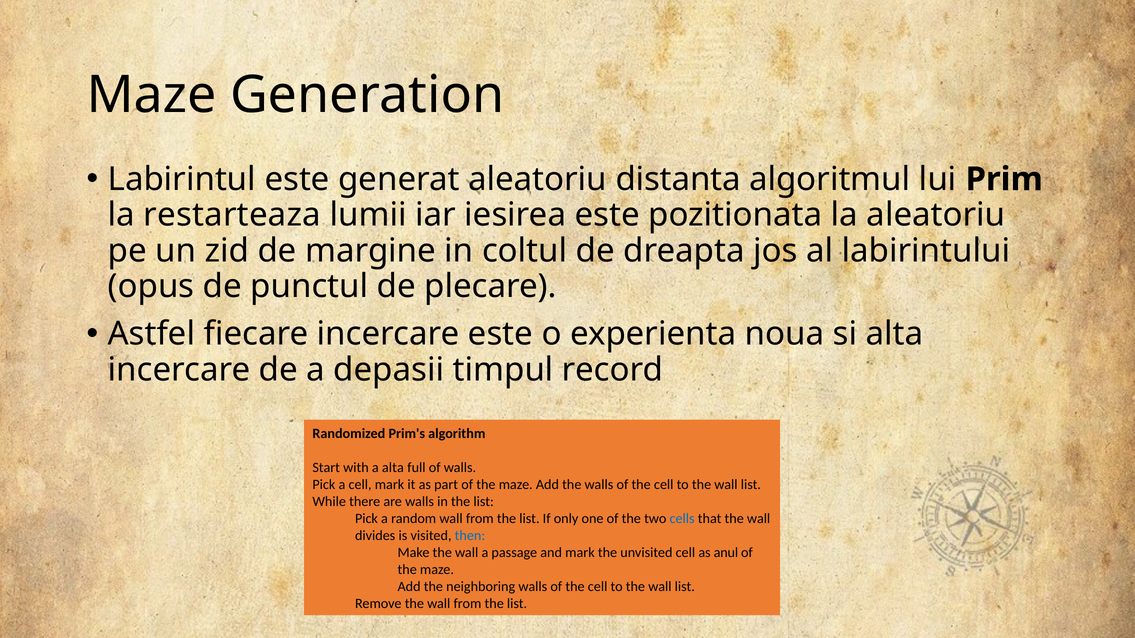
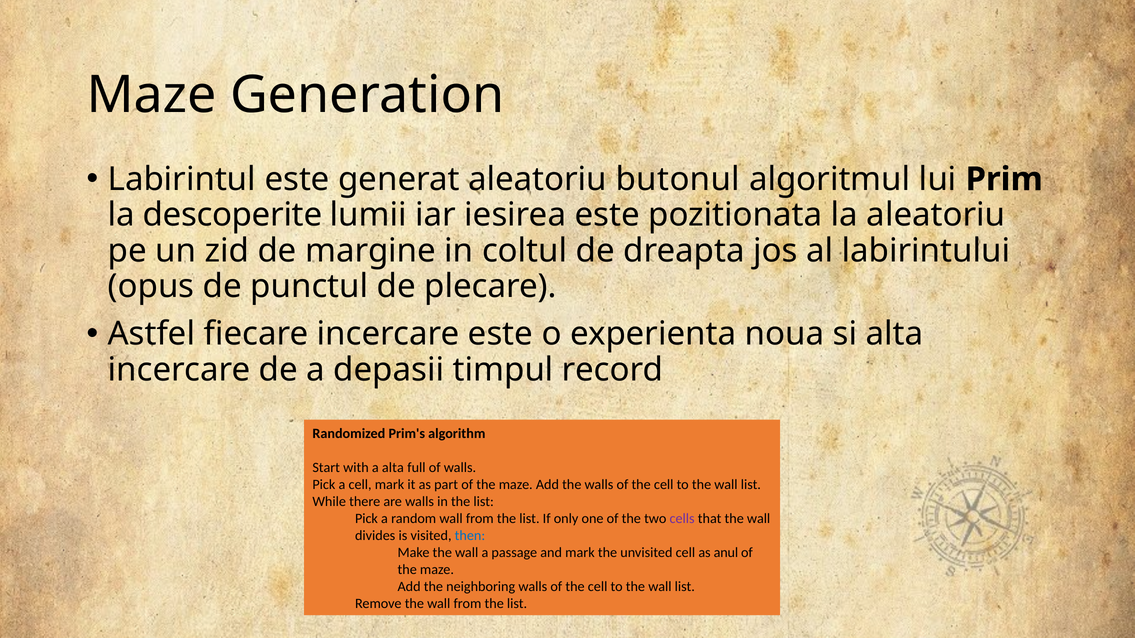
distanta: distanta -> butonul
restarteaza: restarteaza -> descoperite
cells colour: blue -> purple
